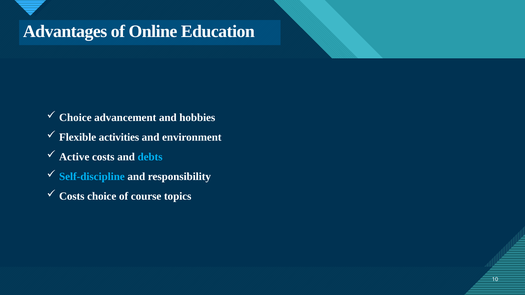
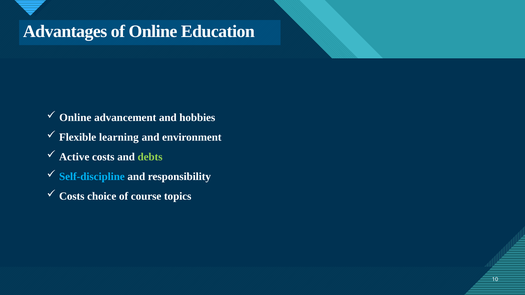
Choice at (75, 118): Choice -> Online
activities: activities -> learning
debts colour: light blue -> light green
